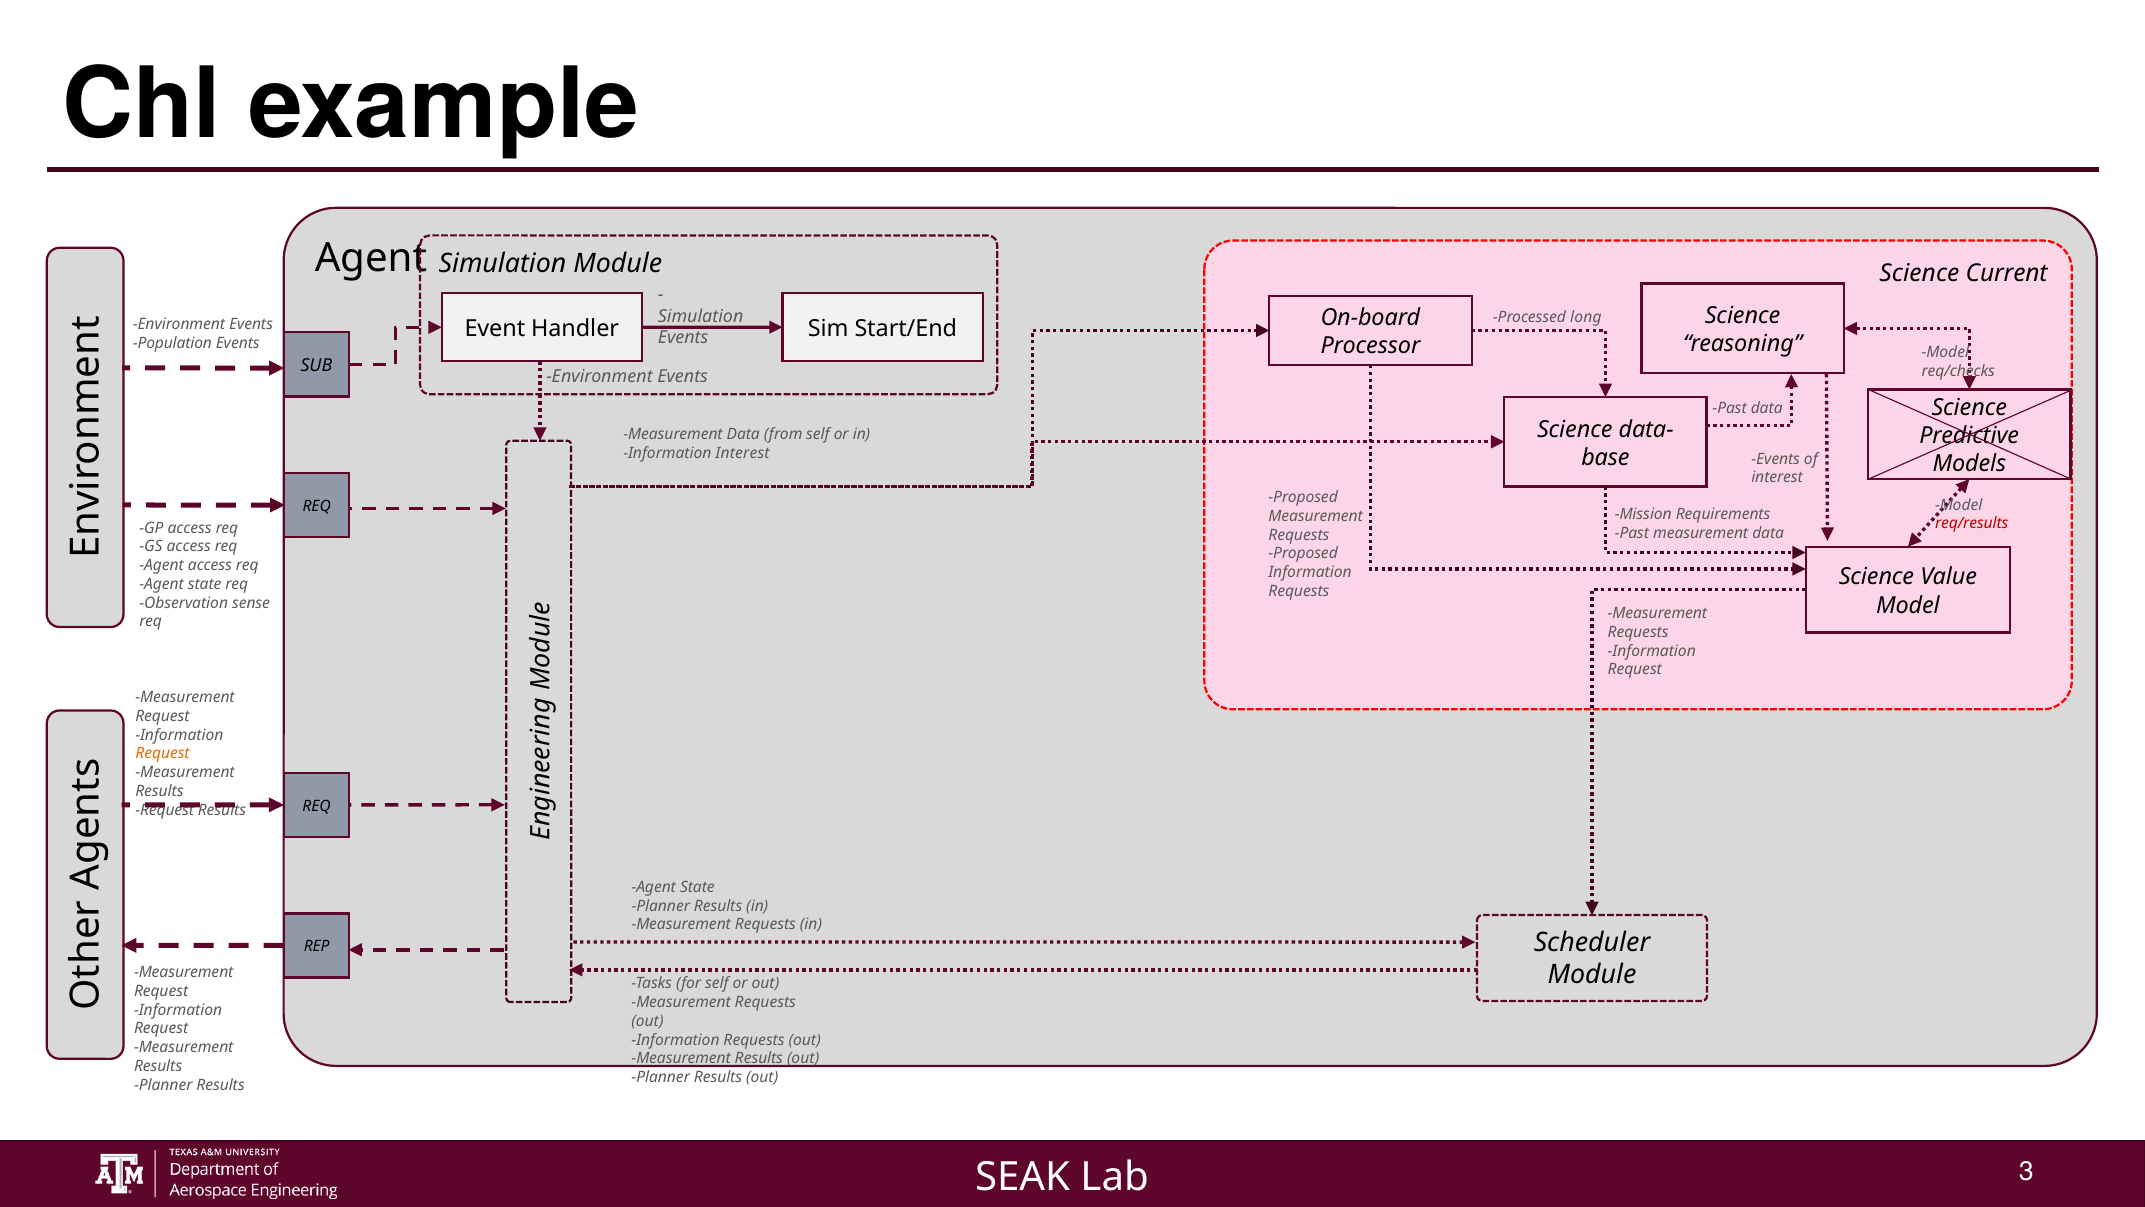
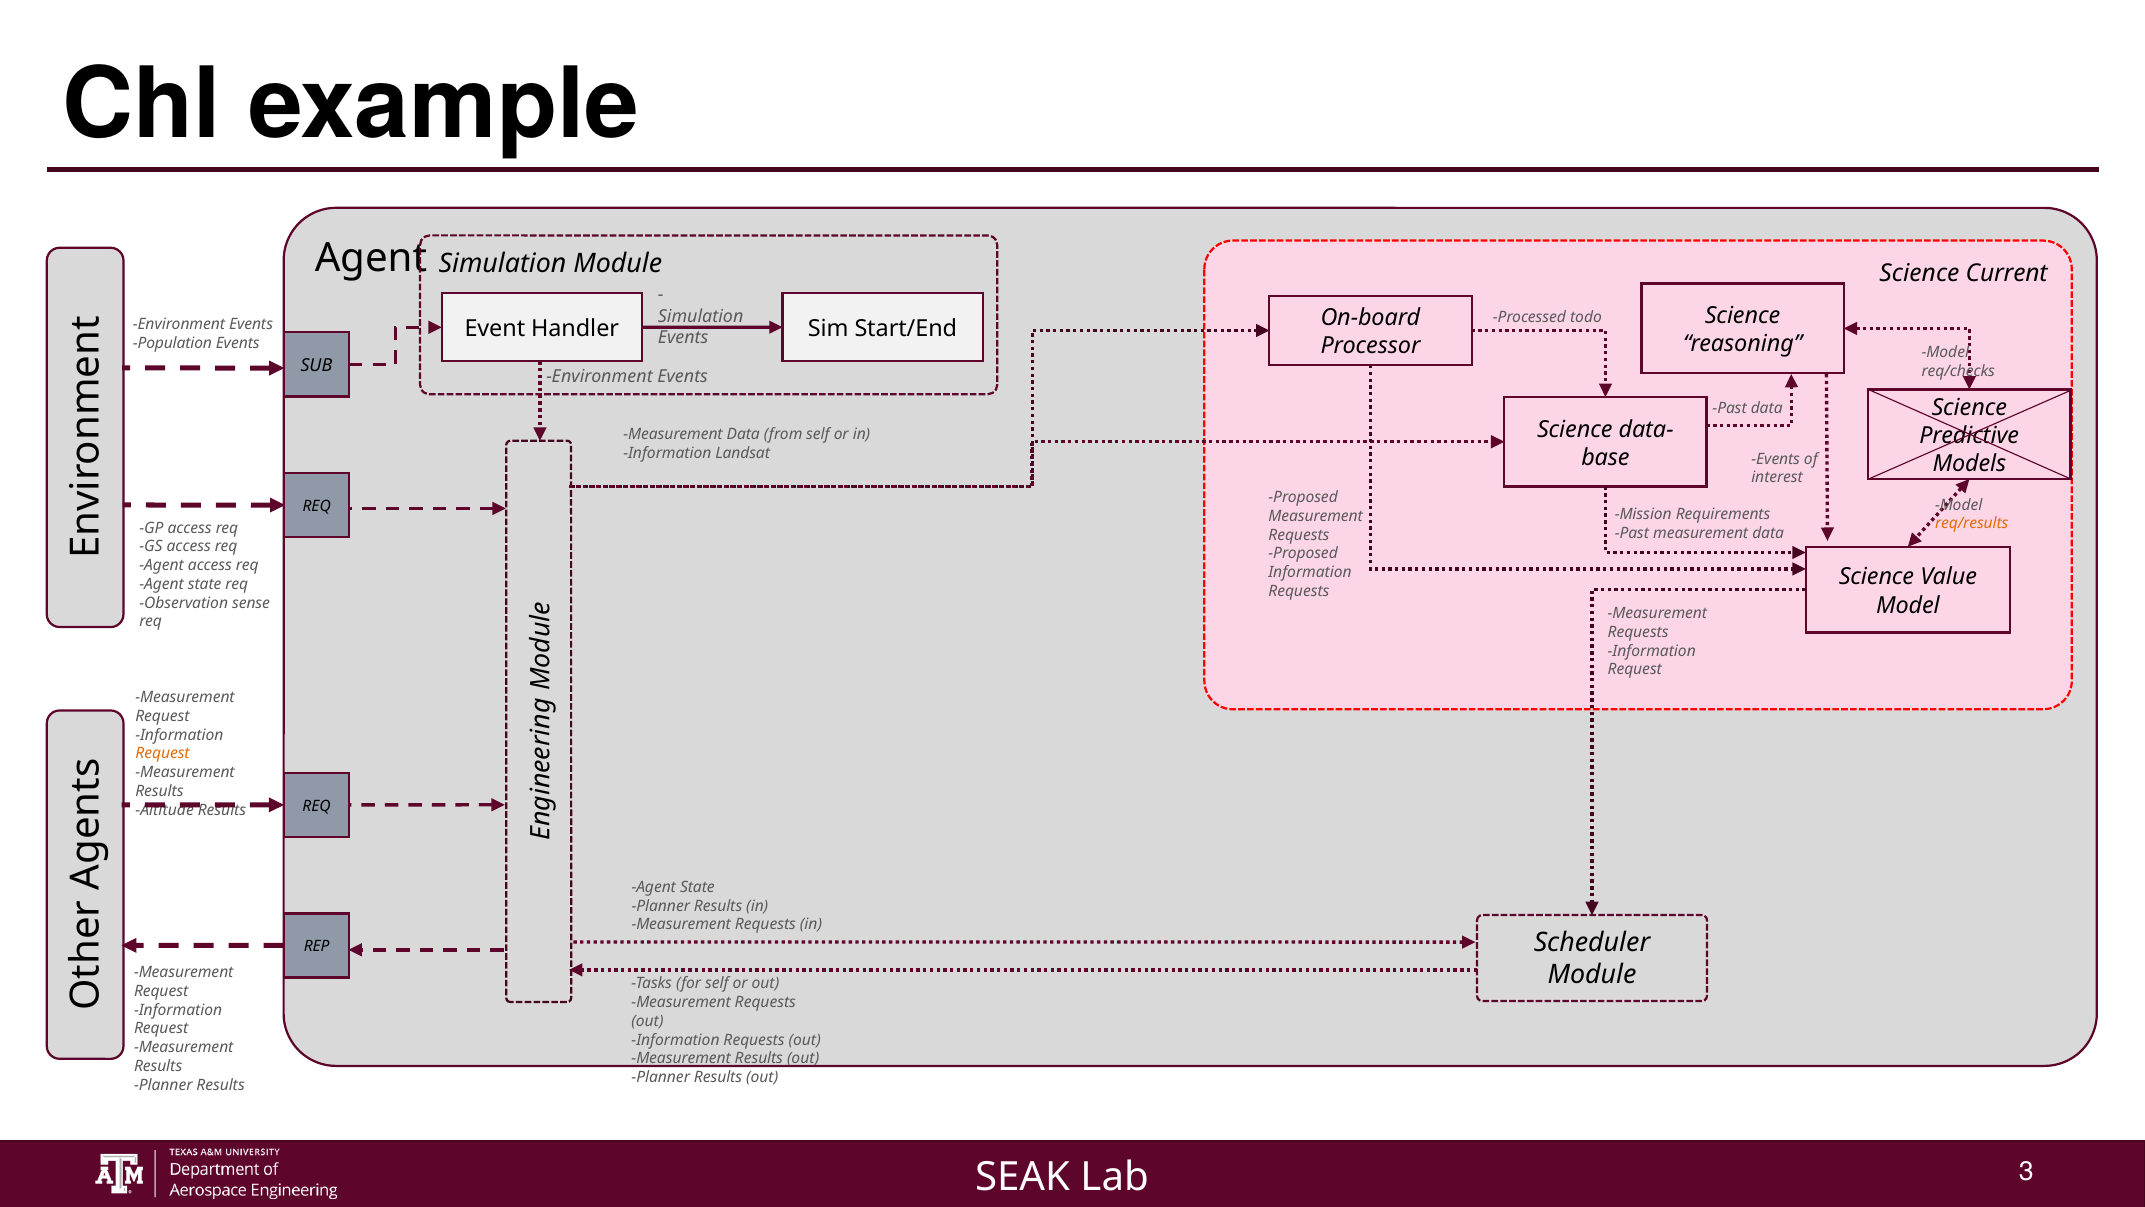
long: long -> todo
Information Interest: Interest -> Landsat
req/results colour: red -> orange
Request at (165, 810): Request -> Altitude
